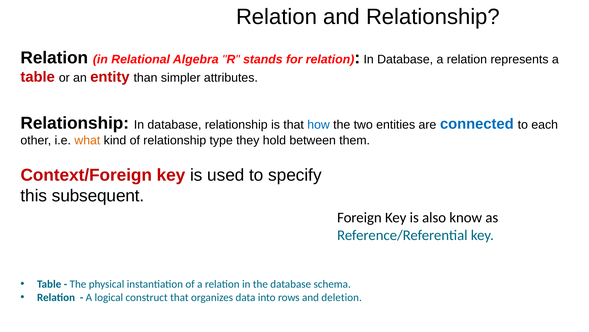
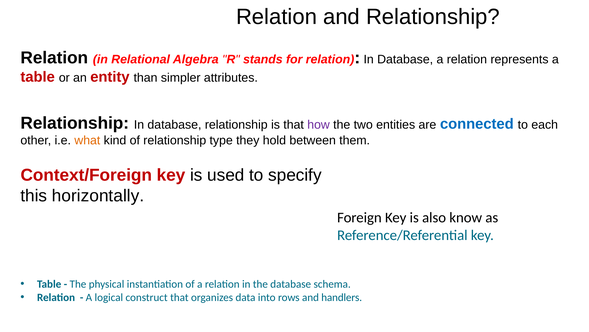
how colour: blue -> purple
subsequent: subsequent -> horizontally
deletion: deletion -> handlers
